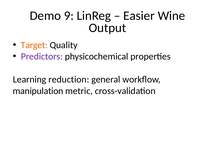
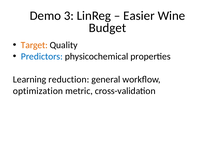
9: 9 -> 3
Output: Output -> Budget
Predictors colour: purple -> blue
manipulation: manipulation -> optimization
